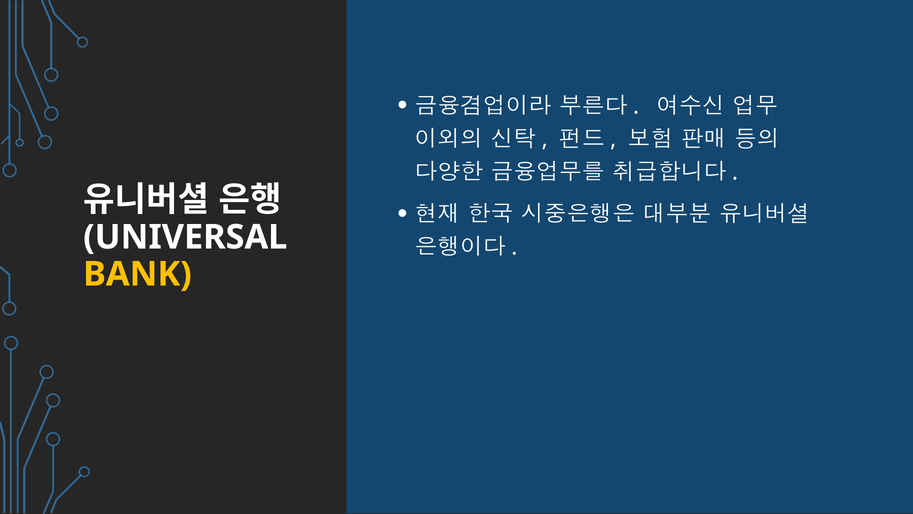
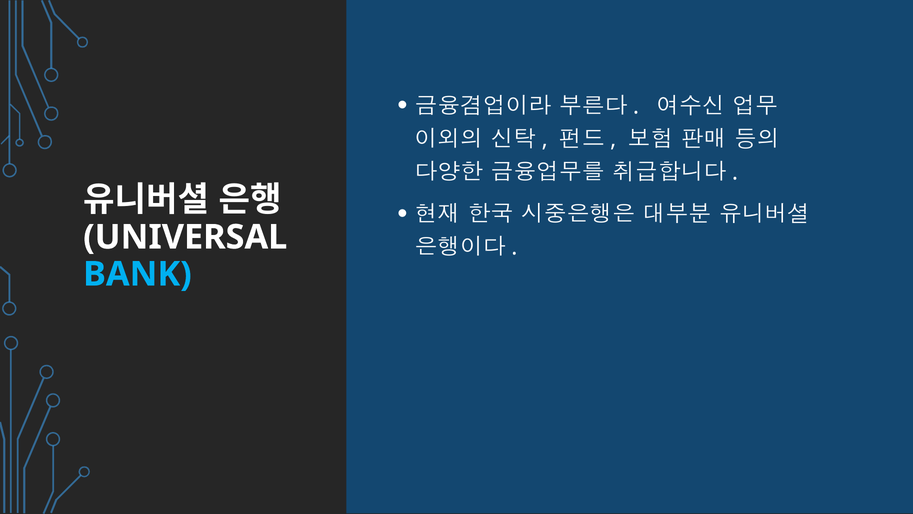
BANK colour: yellow -> light blue
